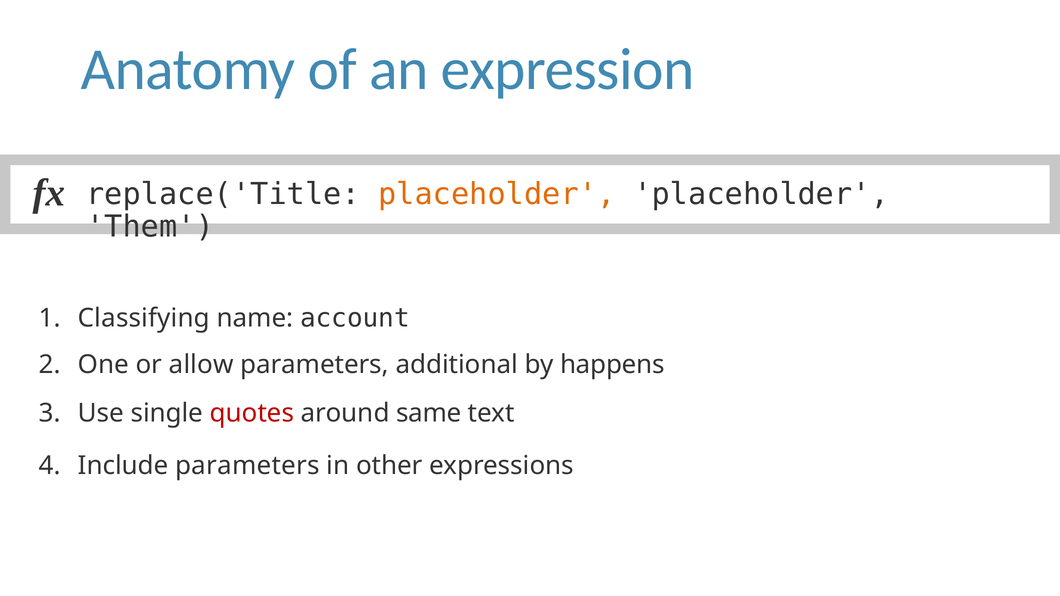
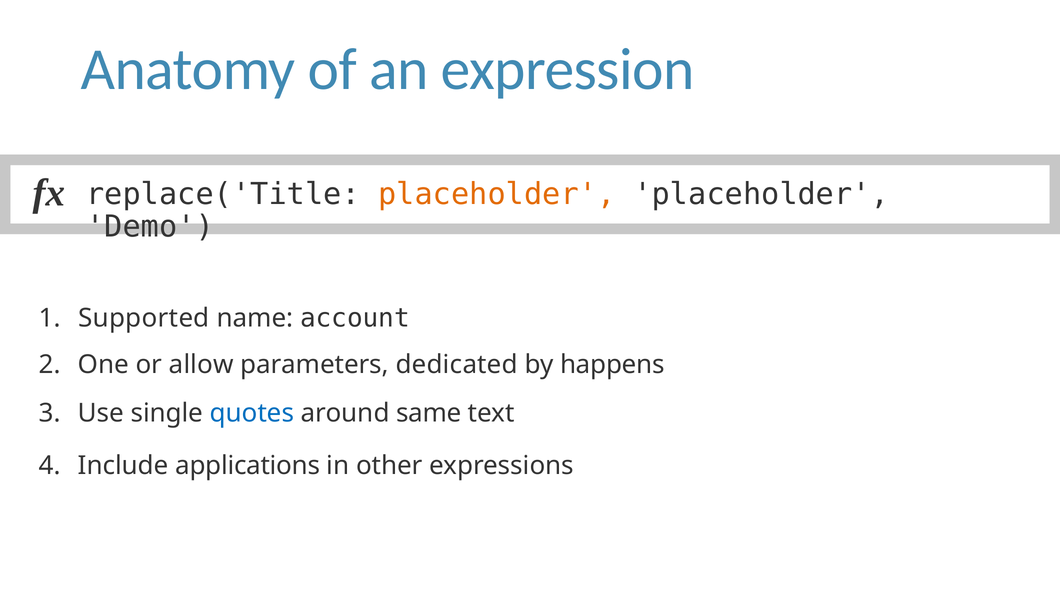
Them: Them -> Demo
Classifying: Classifying -> Supported
additional: additional -> dedicated
quotes colour: red -> blue
Include parameters: parameters -> applications
